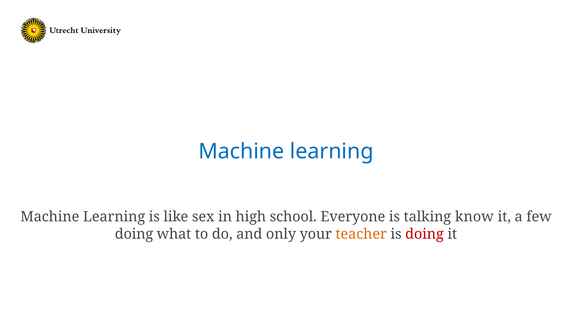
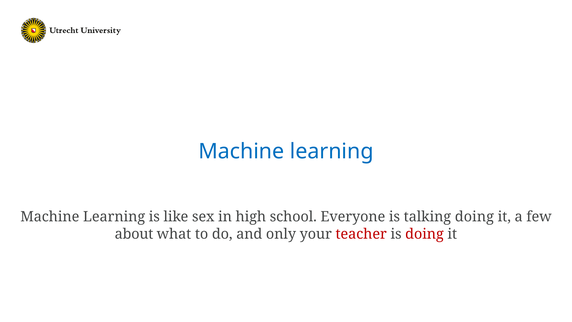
talking know: know -> doing
doing at (134, 234): doing -> about
teacher colour: orange -> red
